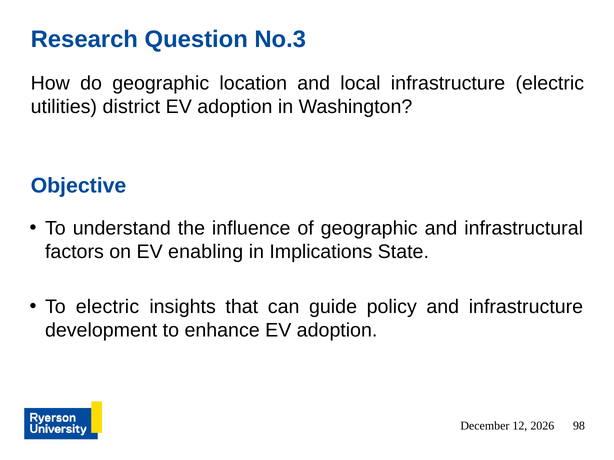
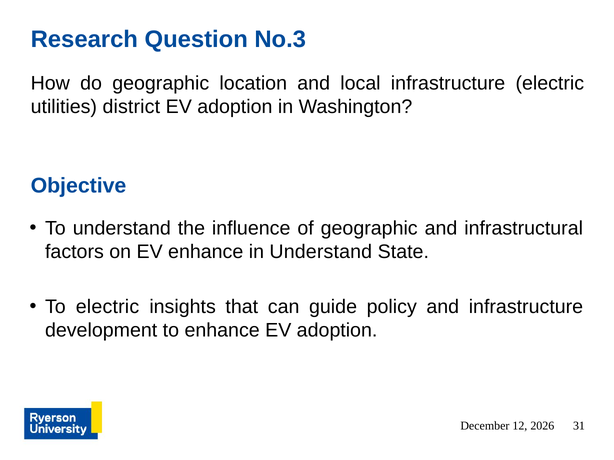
EV enabling: enabling -> enhance
in Implications: Implications -> Understand
98: 98 -> 31
